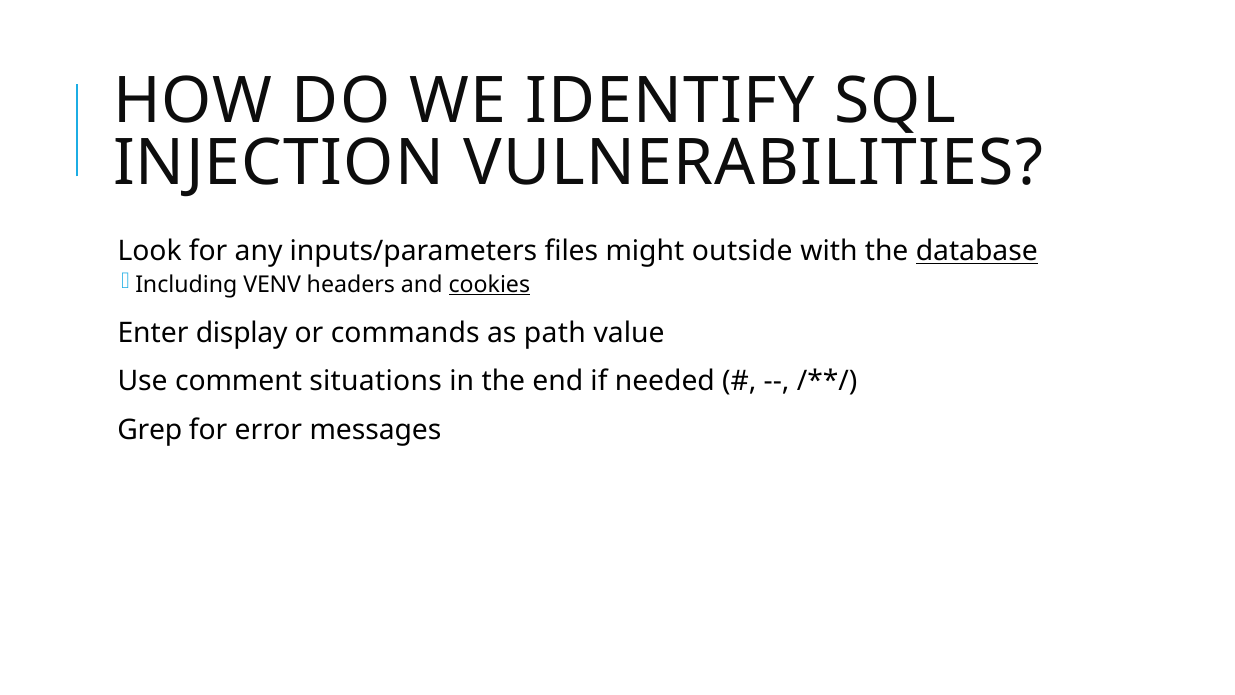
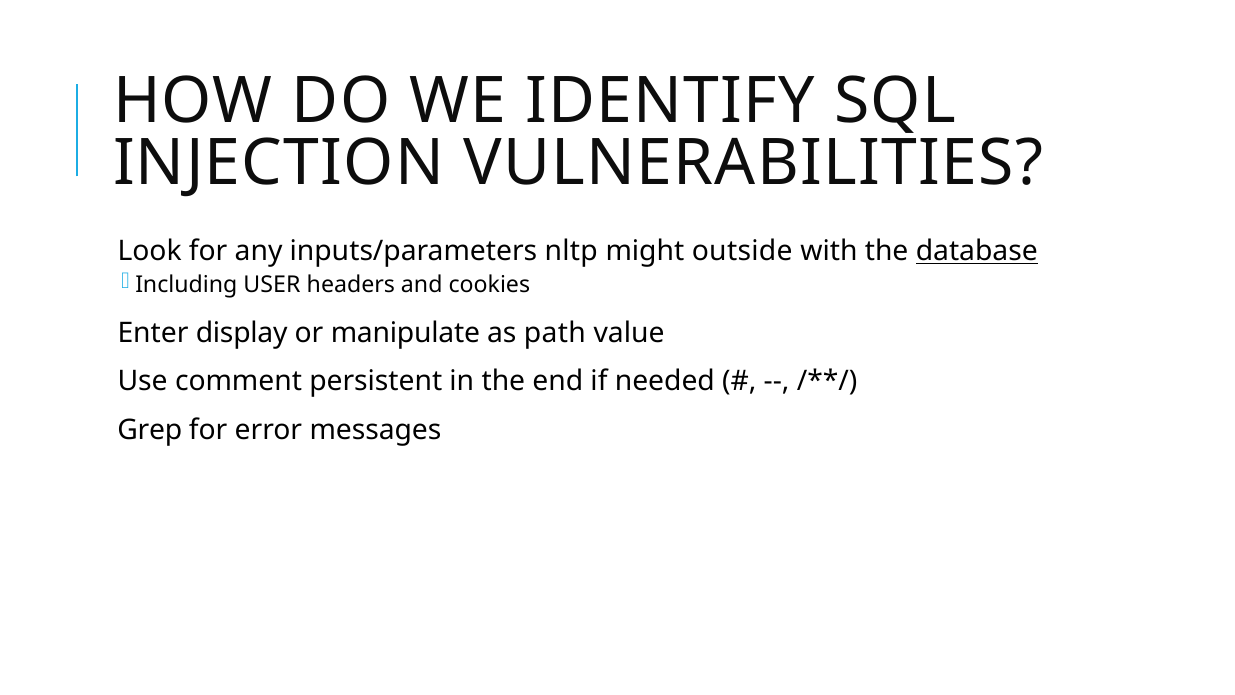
files: files -> nltp
VENV: VENV -> USER
cookies underline: present -> none
commands: commands -> manipulate
situations: situations -> persistent
